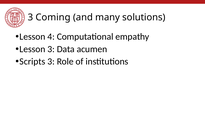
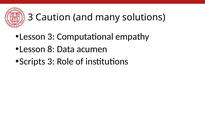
Coming: Coming -> Caution
Lesson 4: 4 -> 3
Lesson 3: 3 -> 8
